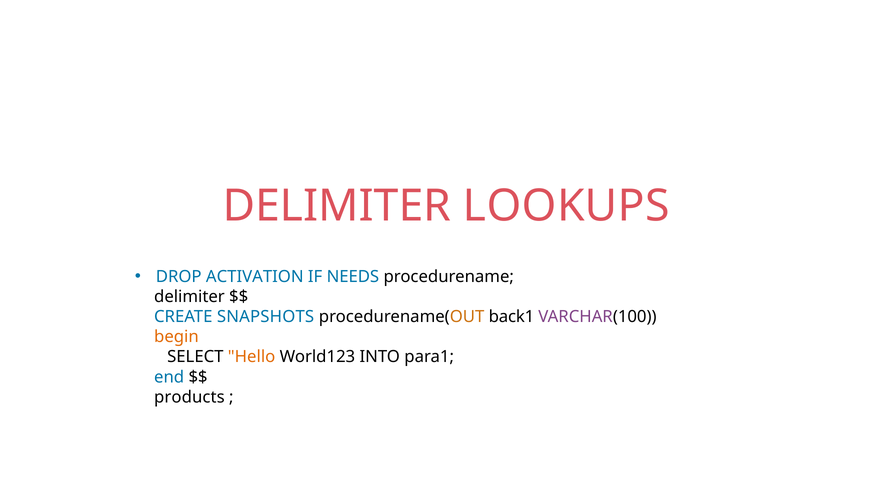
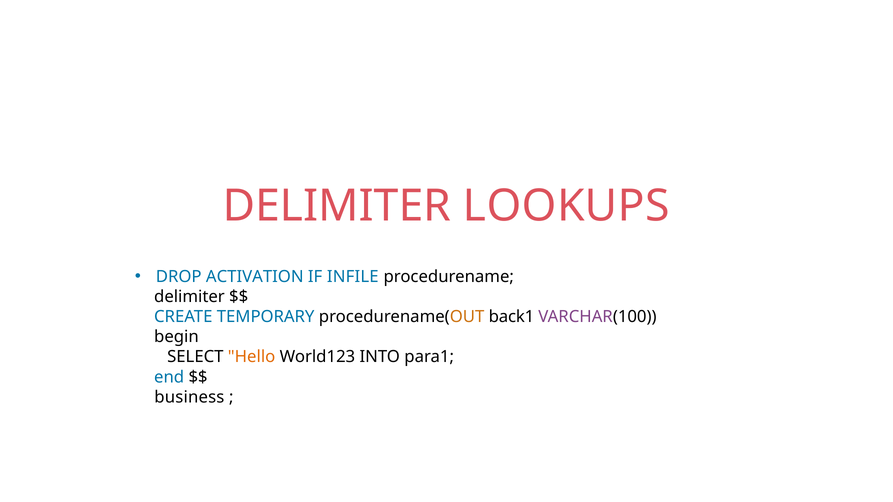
NEEDS: NEEDS -> INFILE
SNAPSHOTS: SNAPSHOTS -> TEMPORARY
begin colour: orange -> black
products: products -> business
